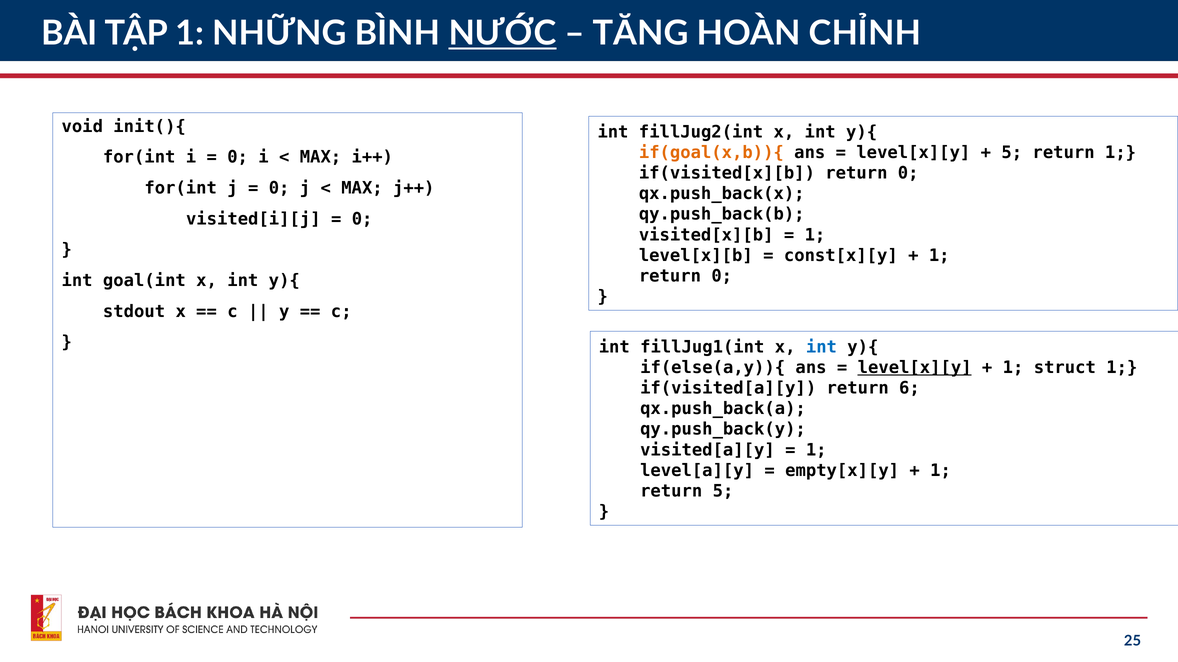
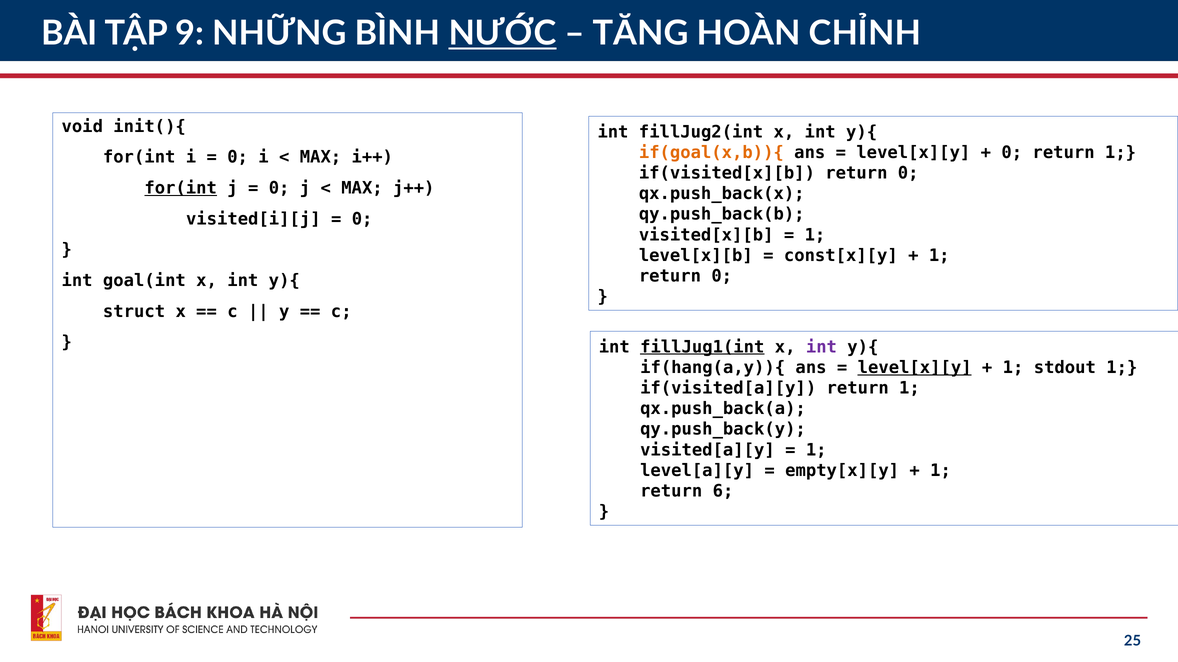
TẬP 1: 1 -> 9
5 at (1012, 153): 5 -> 0
for(int at (181, 188) underline: none -> present
stdout: stdout -> struct
fillJug1(int underline: none -> present
int at (821, 347) colour: blue -> purple
if(else(a,y)){: if(else(a,y)){ -> if(hang(a,y)){
struct: struct -> stdout
if(visited[a][y return 6: 6 -> 1
return 5: 5 -> 6
